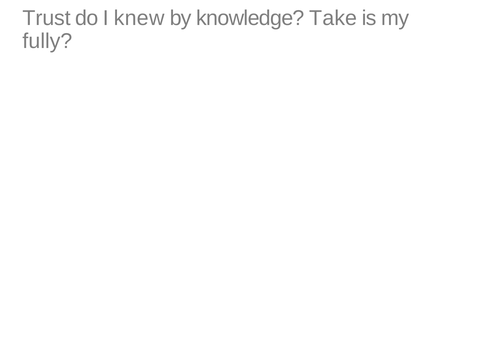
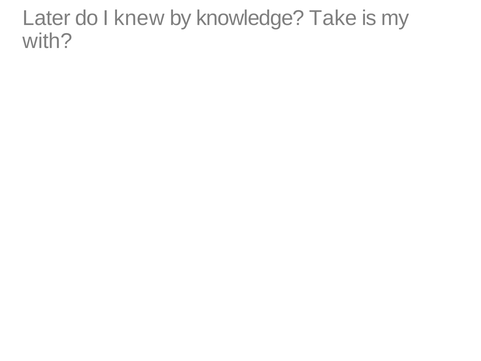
Trust: Trust -> Later
fully: fully -> with
